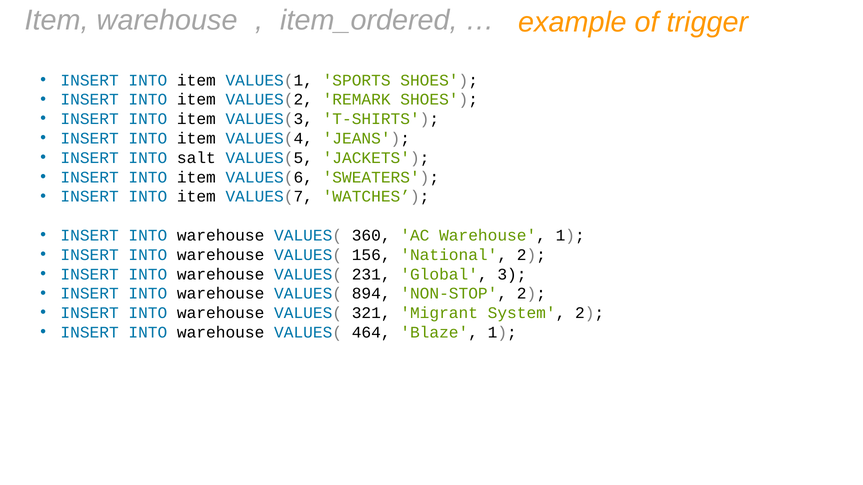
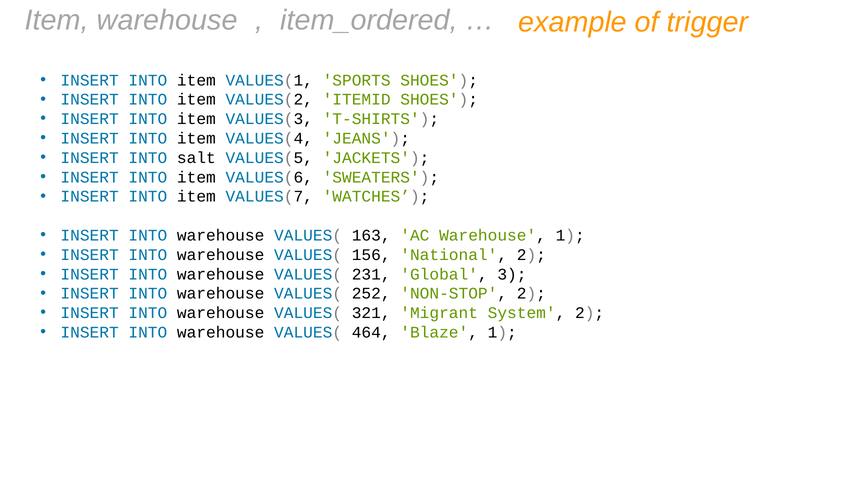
REMARK: REMARK -> ITEMID
360: 360 -> 163
894: 894 -> 252
